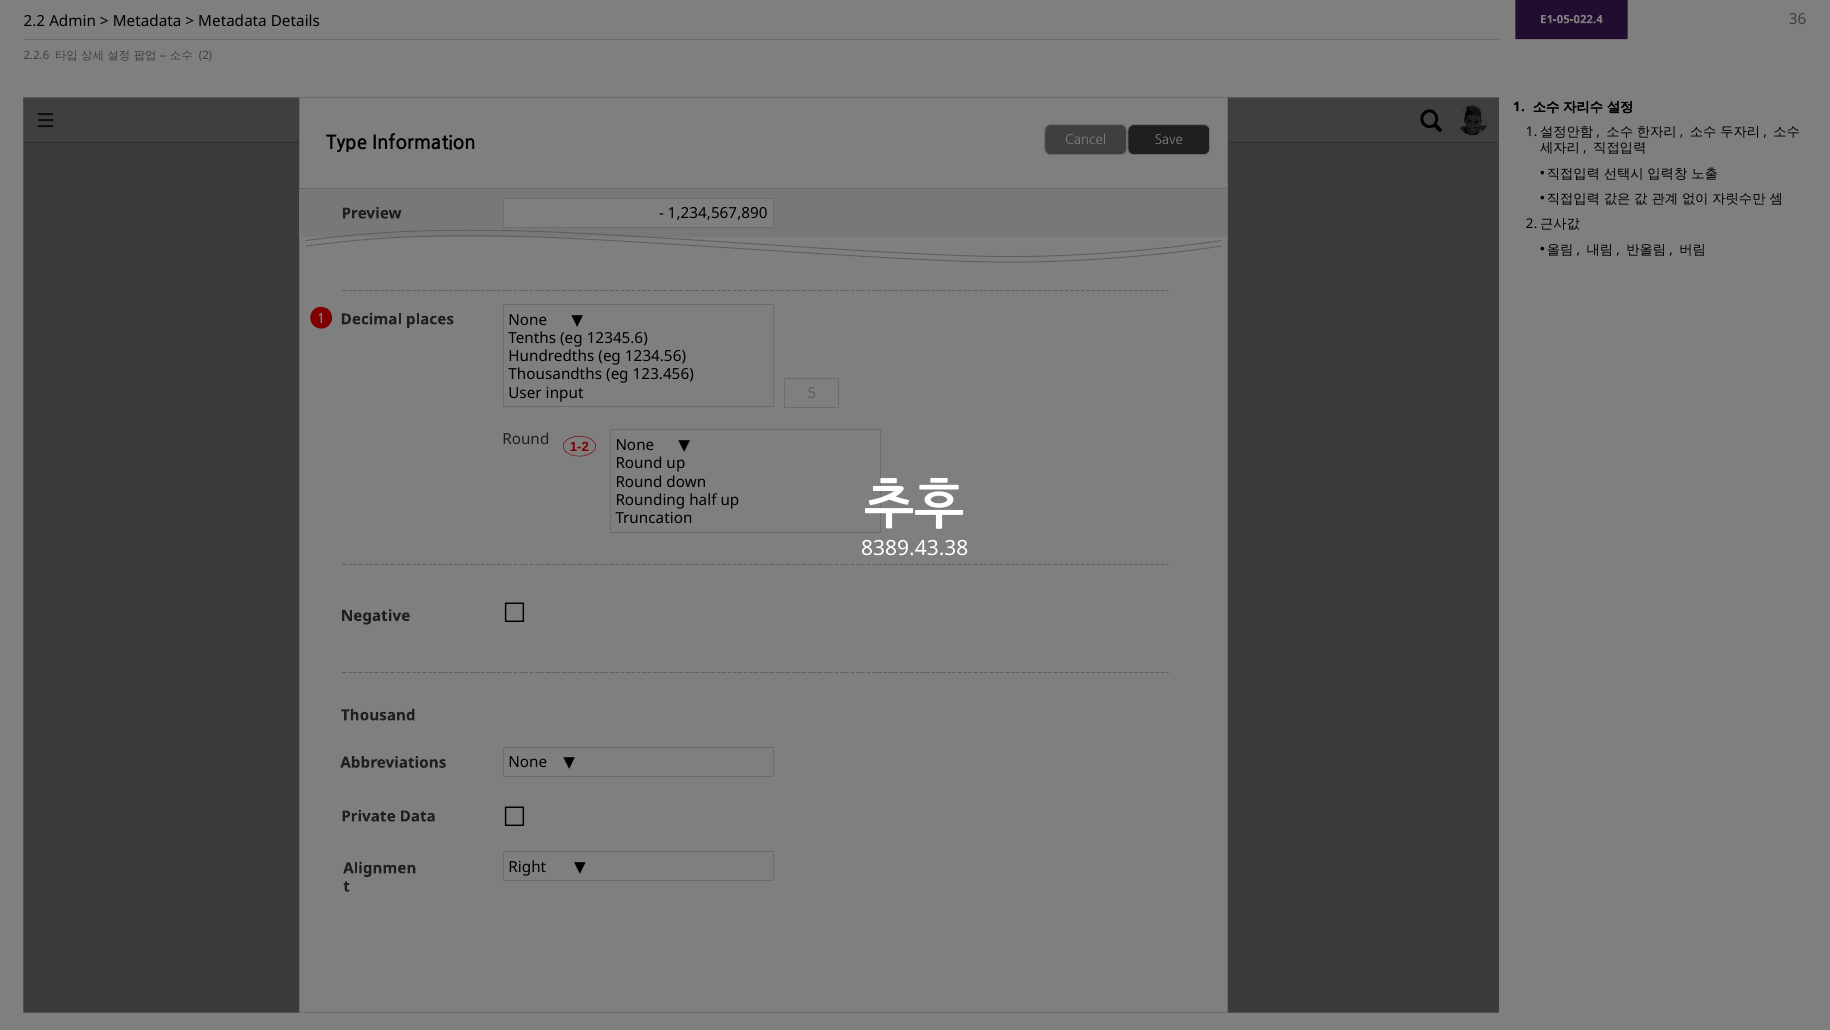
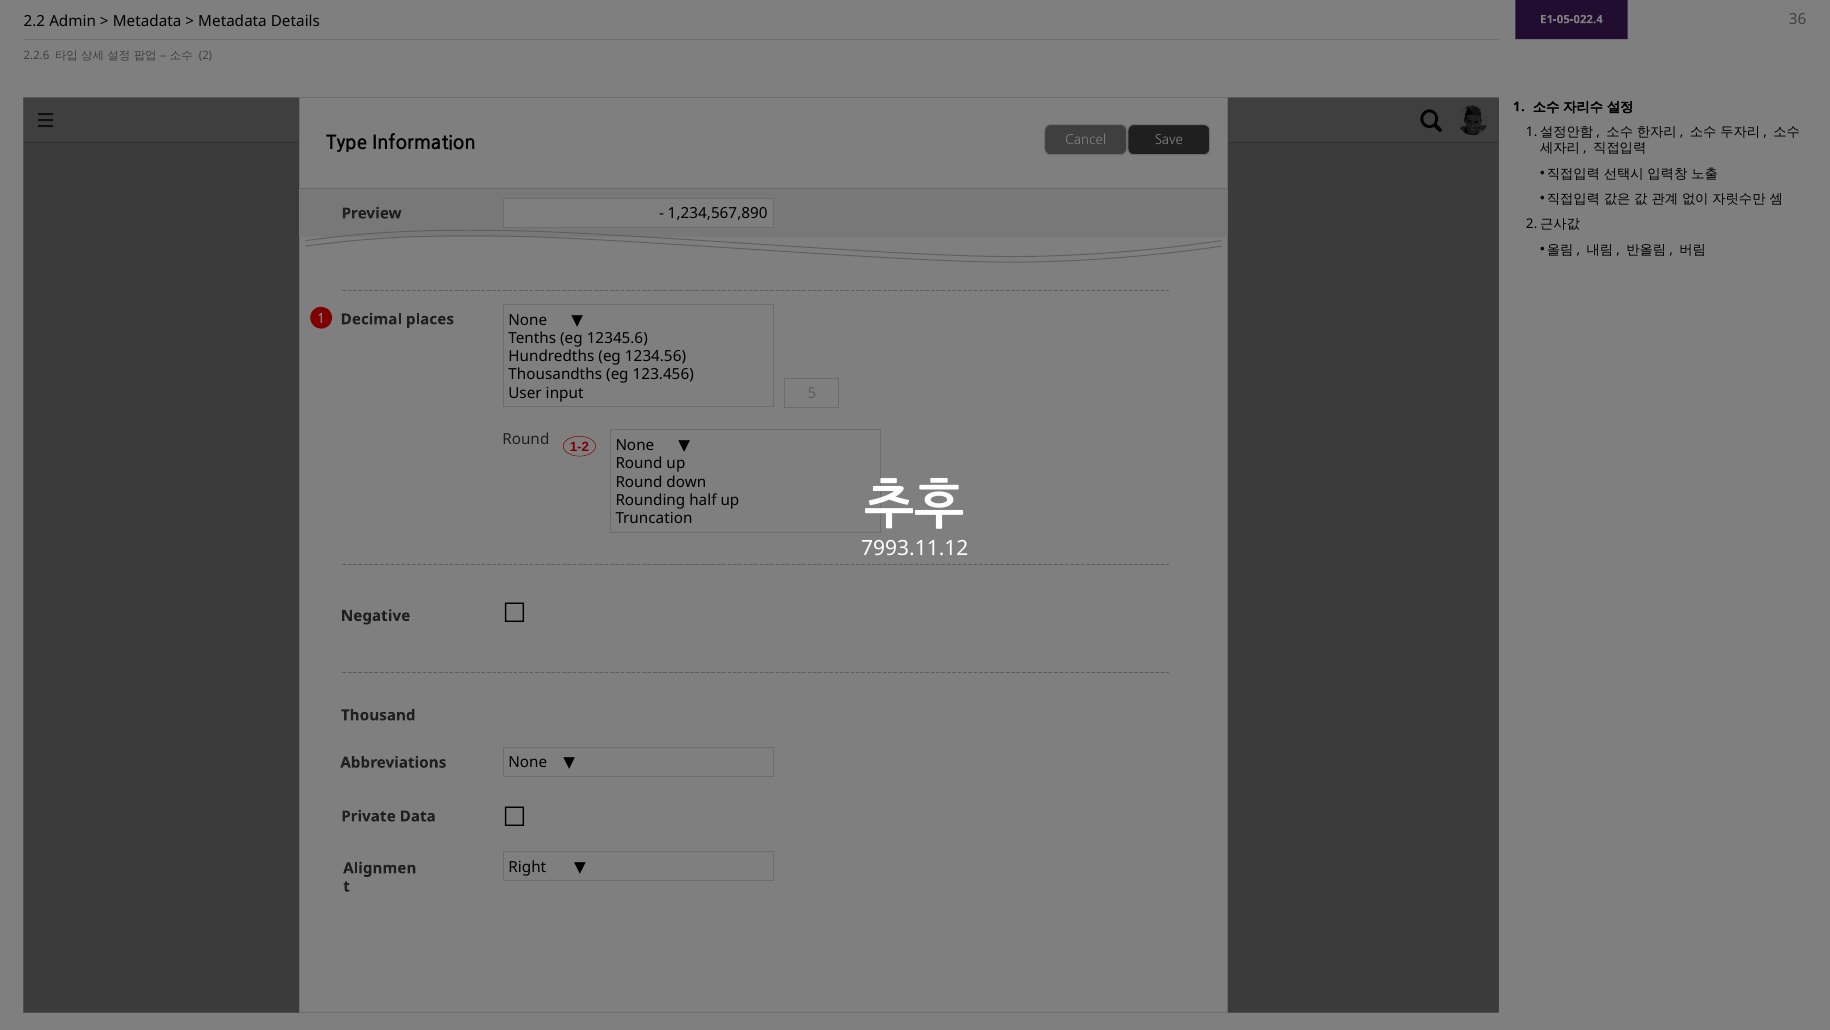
8389.43.38: 8389.43.38 -> 7993.11.12
